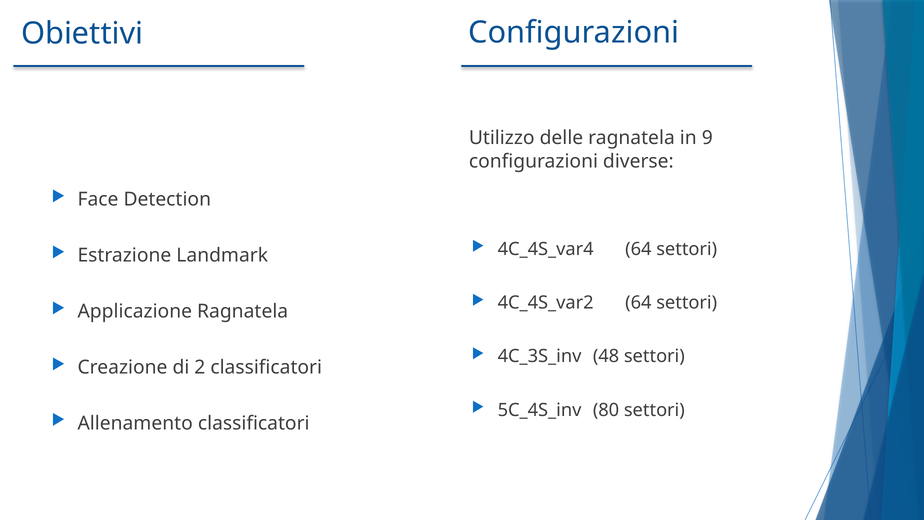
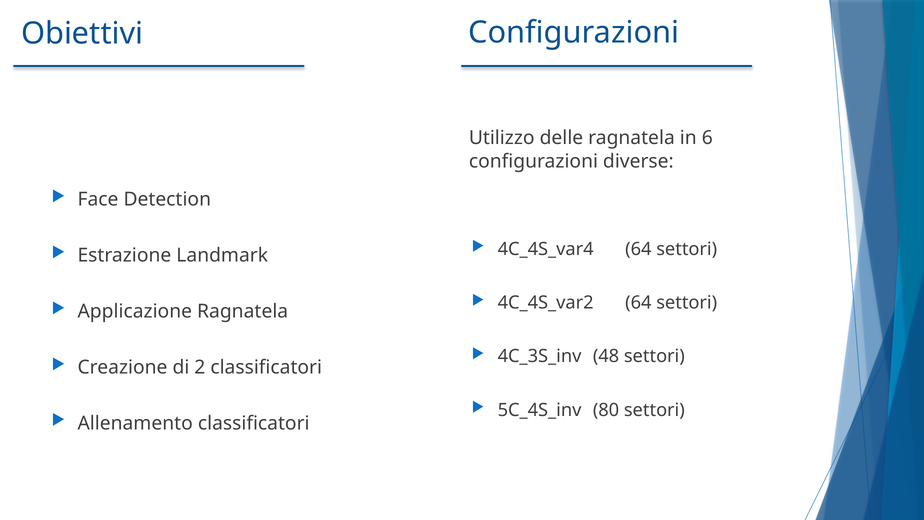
9: 9 -> 6
